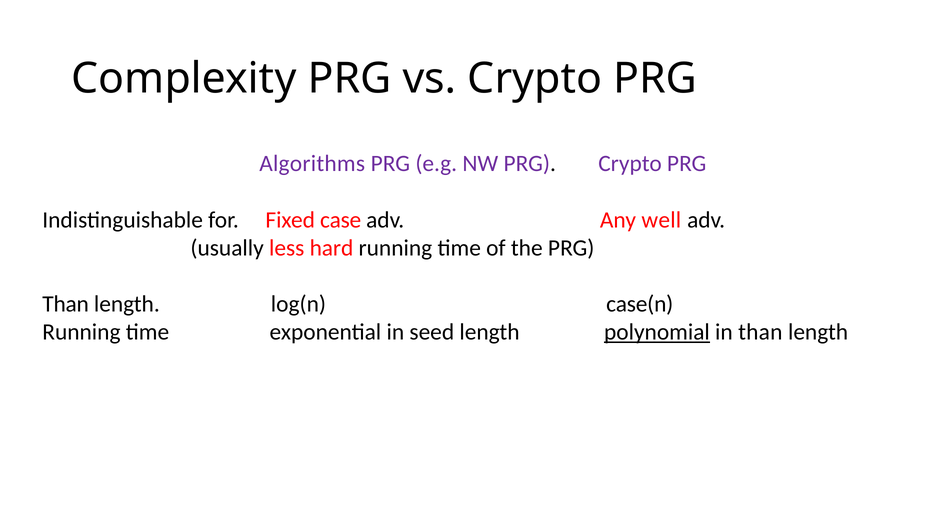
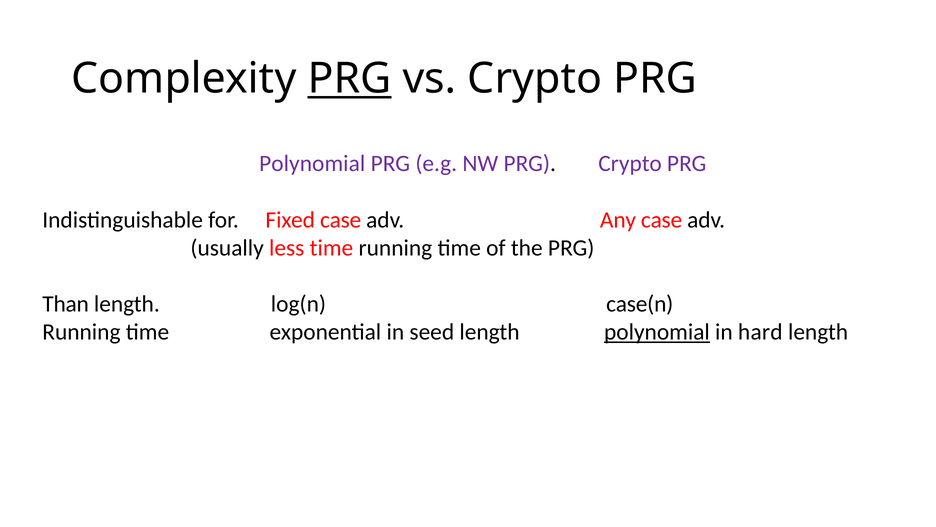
PRG at (350, 79) underline: none -> present
Algorithms at (312, 163): Algorithms -> Polynomial
Any well: well -> case
less hard: hard -> time
in than: than -> hard
